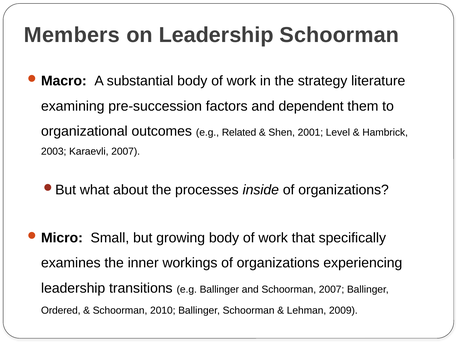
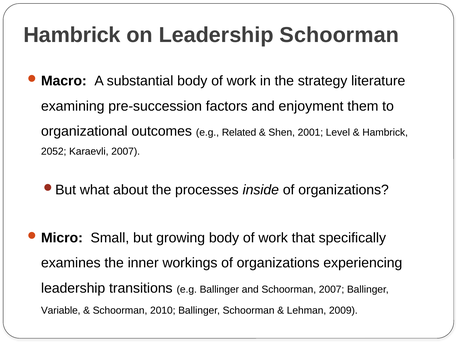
Members at (72, 35): Members -> Hambrick
dependent: dependent -> enjoyment
2003: 2003 -> 2052
Ordered: Ordered -> Variable
